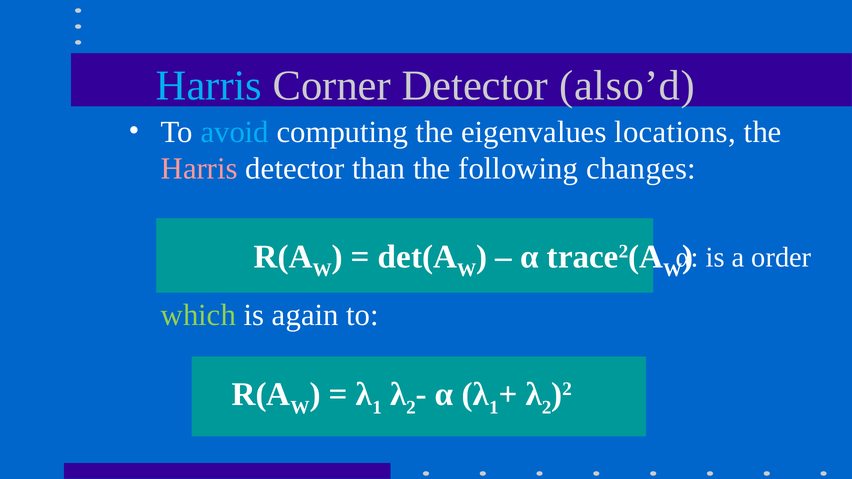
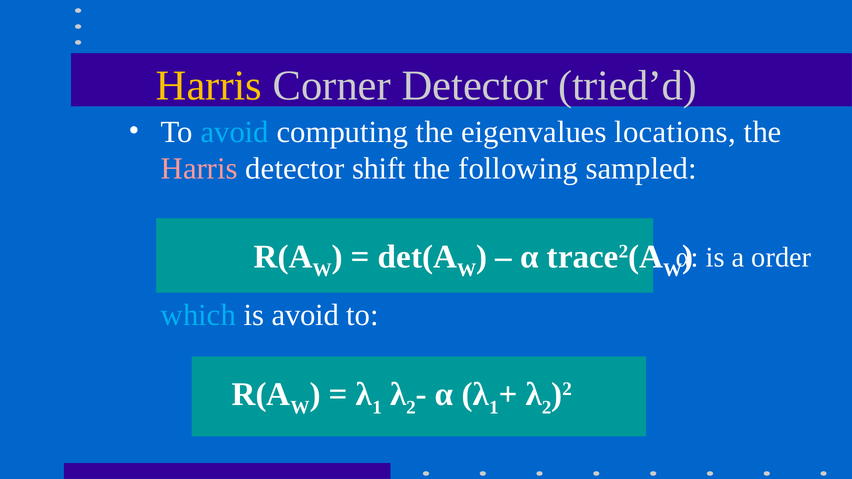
Harris at (209, 85) colour: light blue -> yellow
also’d: also’d -> tried’d
than: than -> shift
changes: changes -> sampled
which colour: light green -> light blue
is again: again -> avoid
